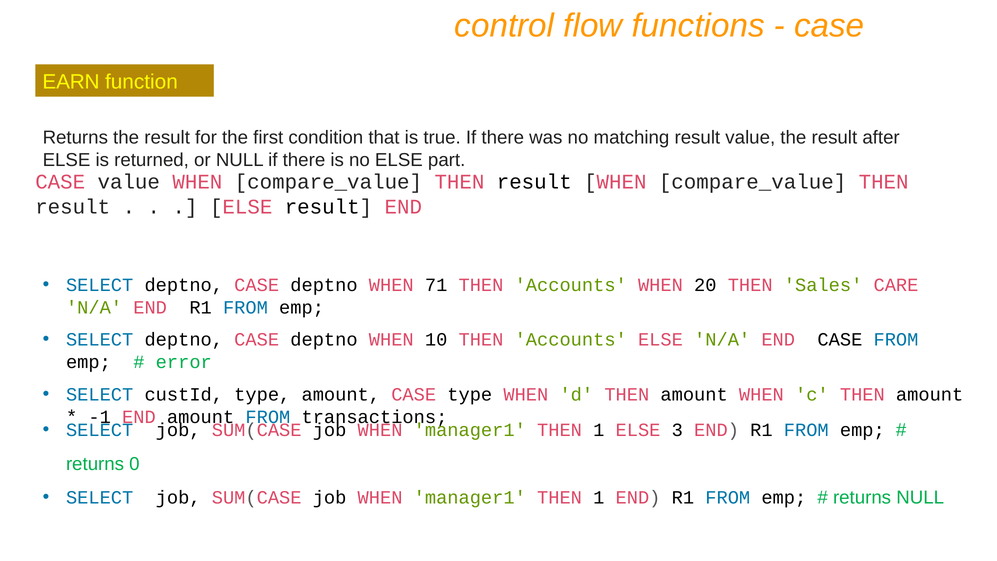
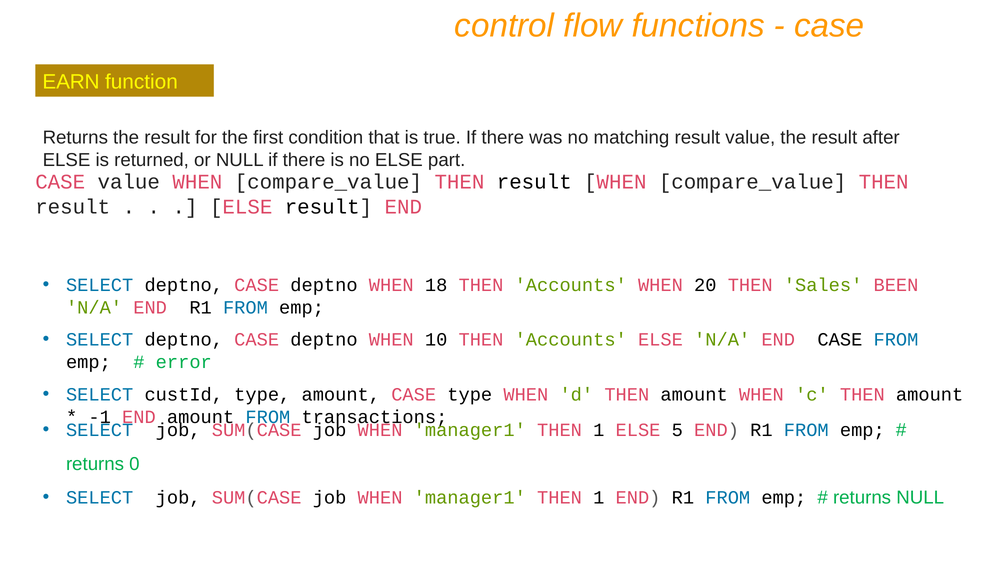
71: 71 -> 18
CARE: CARE -> BEEN
3: 3 -> 5
